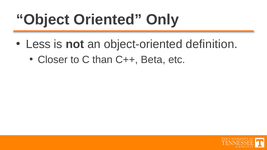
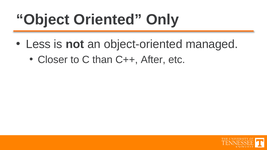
definition: definition -> managed
Beta: Beta -> After
